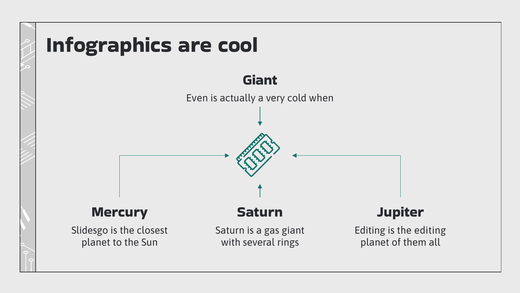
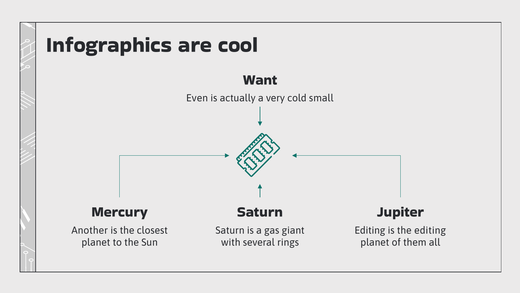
Giant at (260, 80): Giant -> Want
when: when -> small
Slidesgo: Slidesgo -> Another
